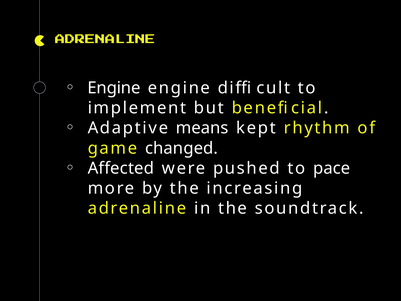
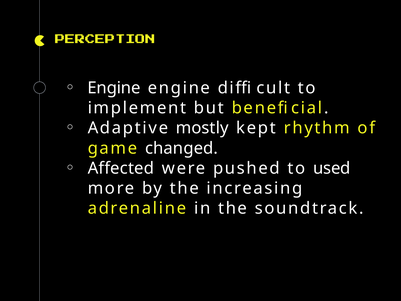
ADRENALINE at (105, 41): ADRENALINE -> PERCEPTION
means: means -> mostly
pace: pace -> used
